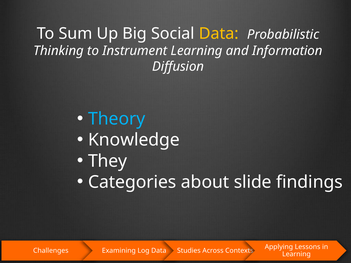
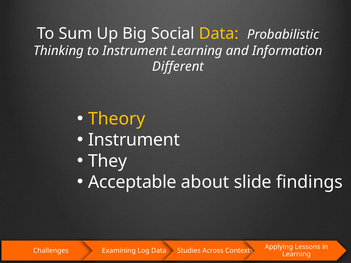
Diffusion: Diffusion -> Different
Theory colour: light blue -> yellow
Knowledge at (134, 140): Knowledge -> Instrument
Categories: Categories -> Acceptable
